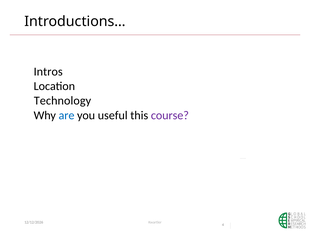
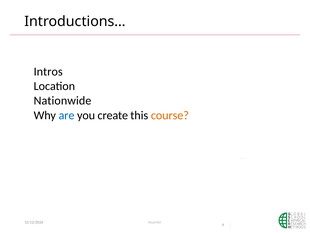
Technology: Technology -> Nationwide
useful: useful -> create
course colour: purple -> orange
